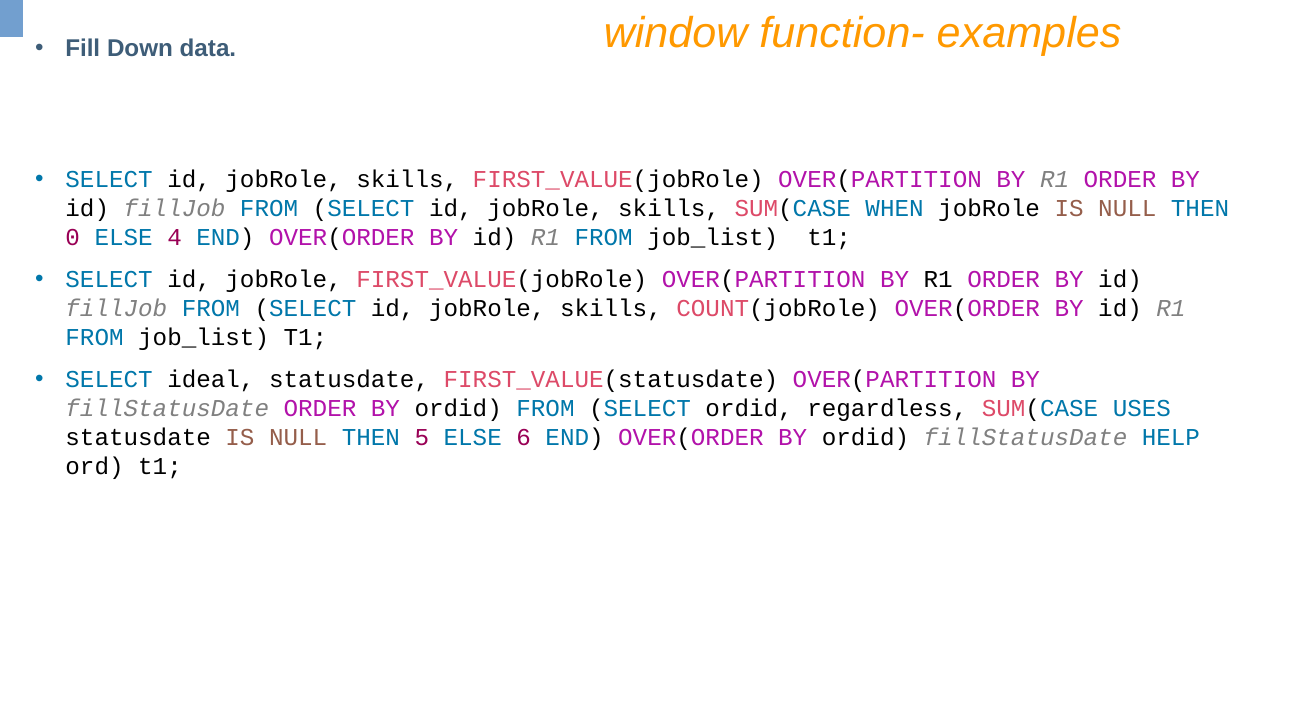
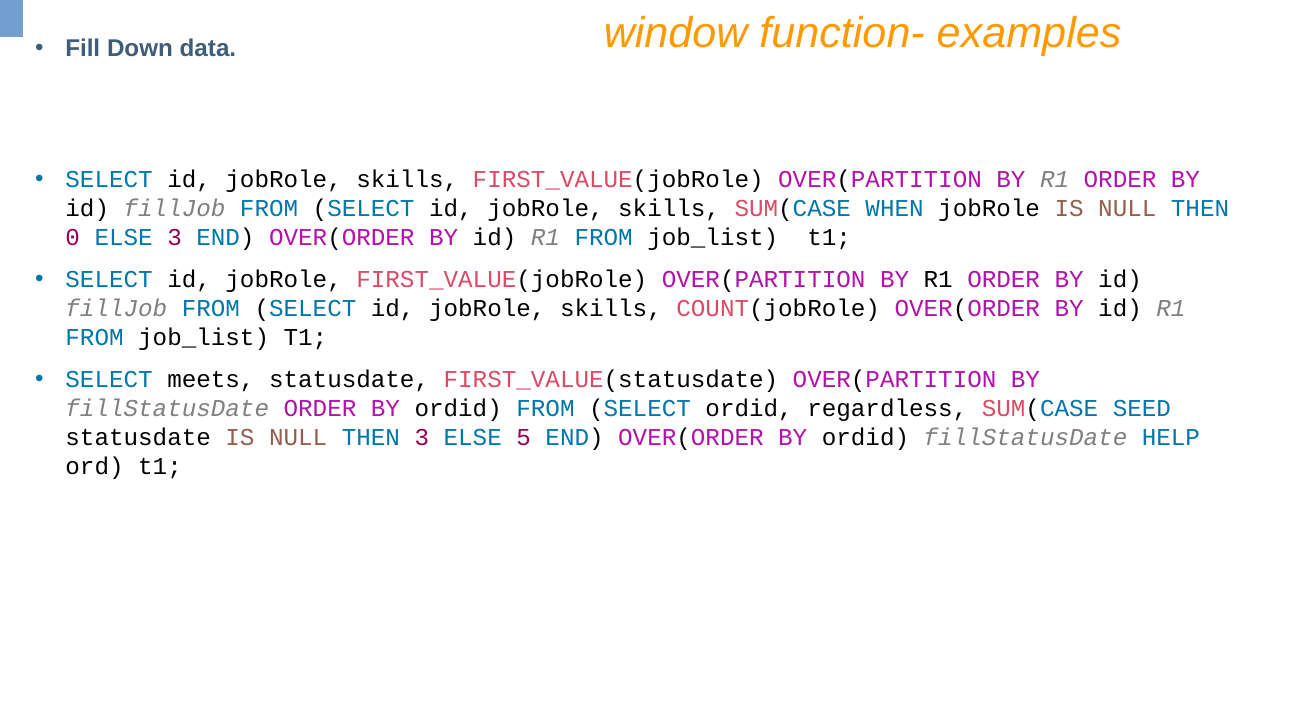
ELSE 4: 4 -> 3
ideal: ideal -> meets
USES: USES -> SEED
THEN 5: 5 -> 3
6: 6 -> 5
